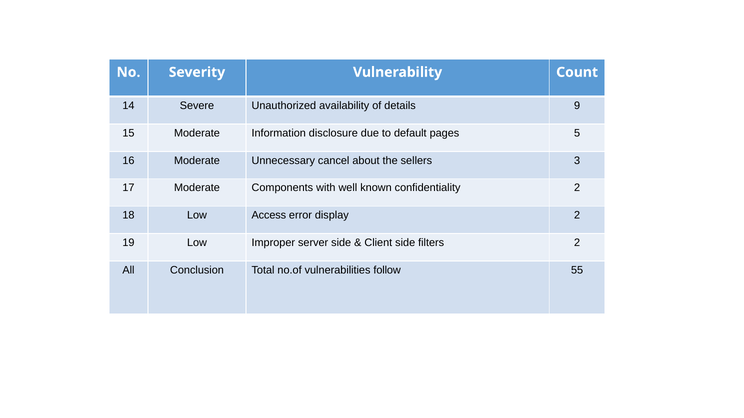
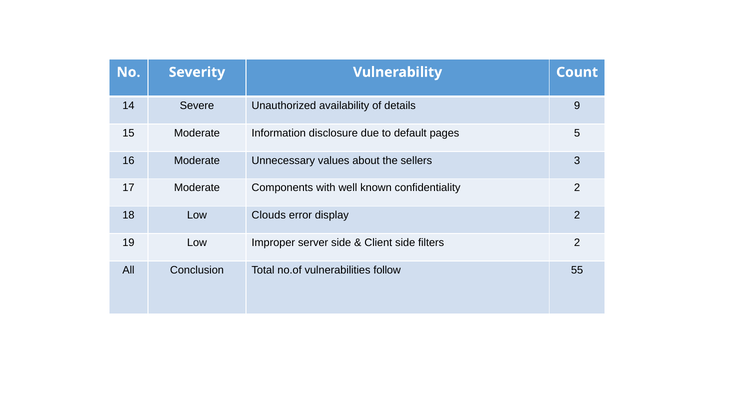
cancel: cancel -> values
Access: Access -> Clouds
